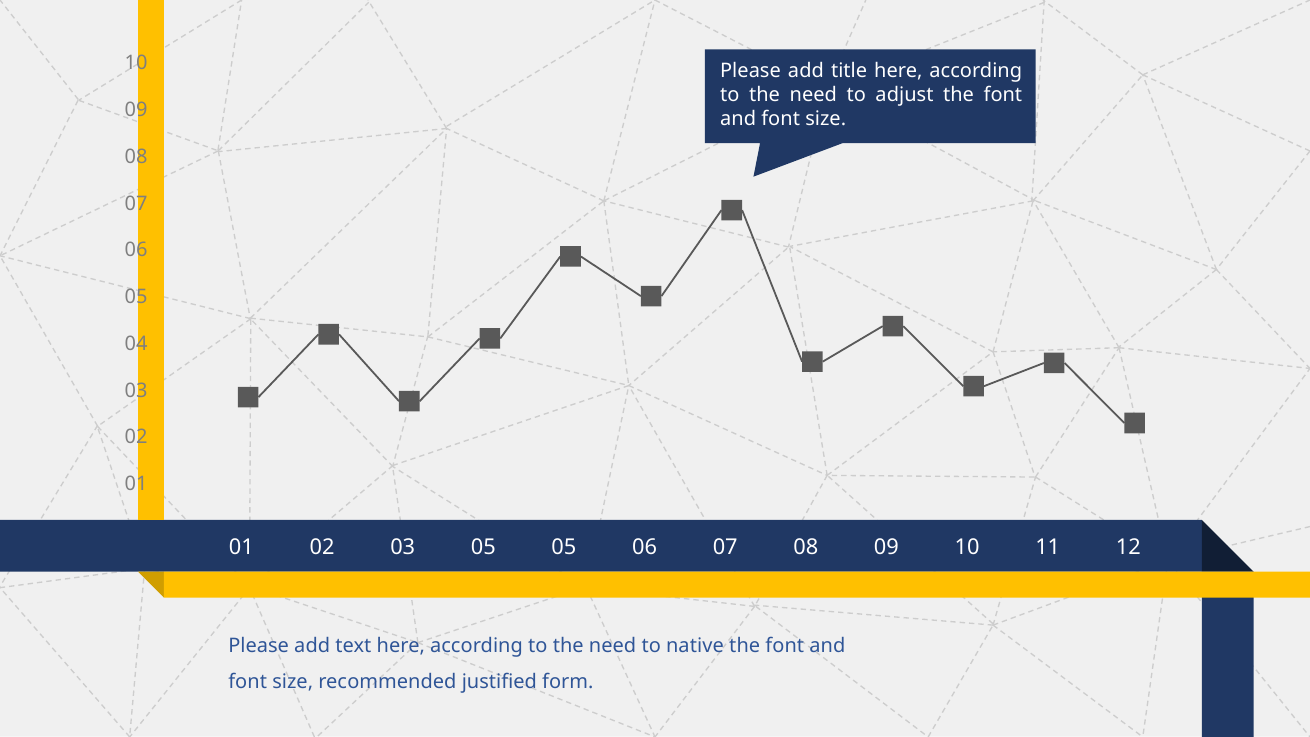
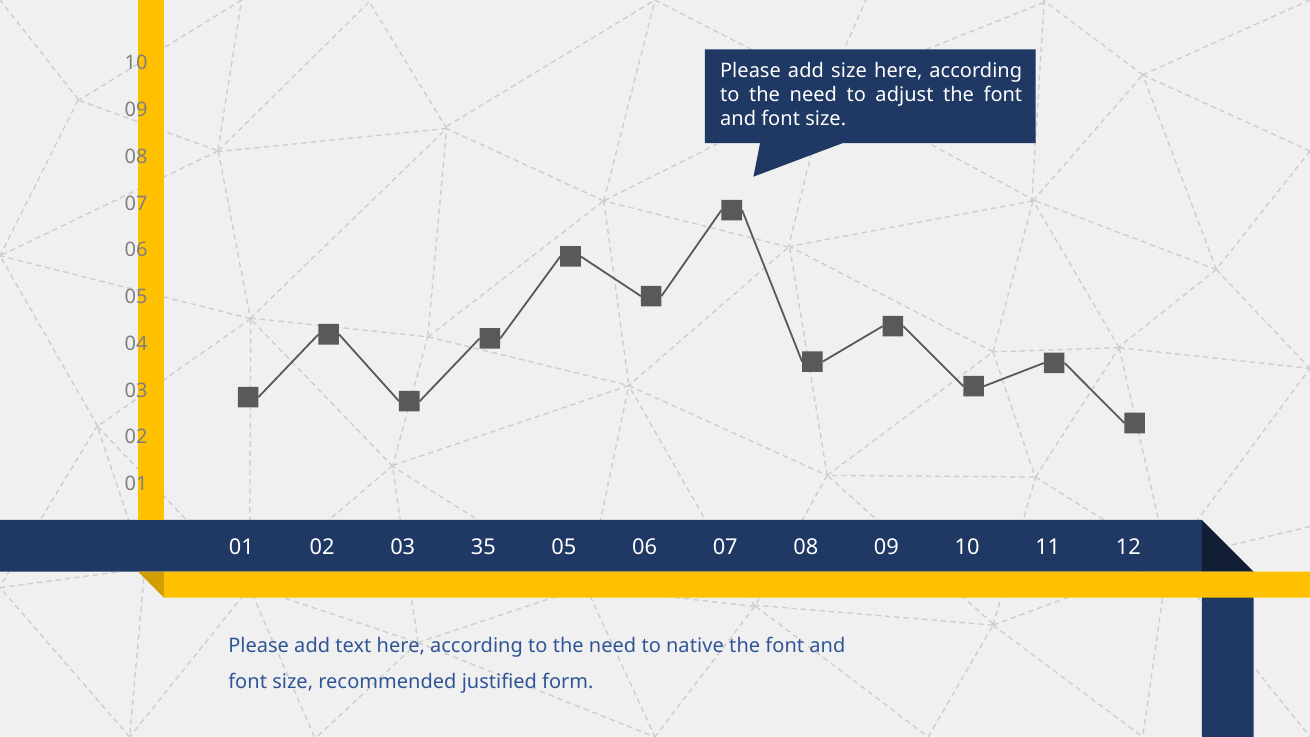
add title: title -> size
03 05: 05 -> 35
